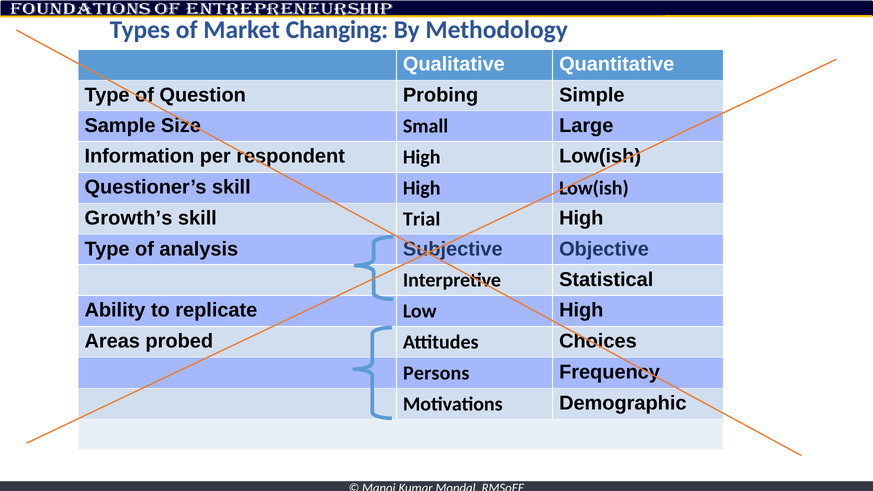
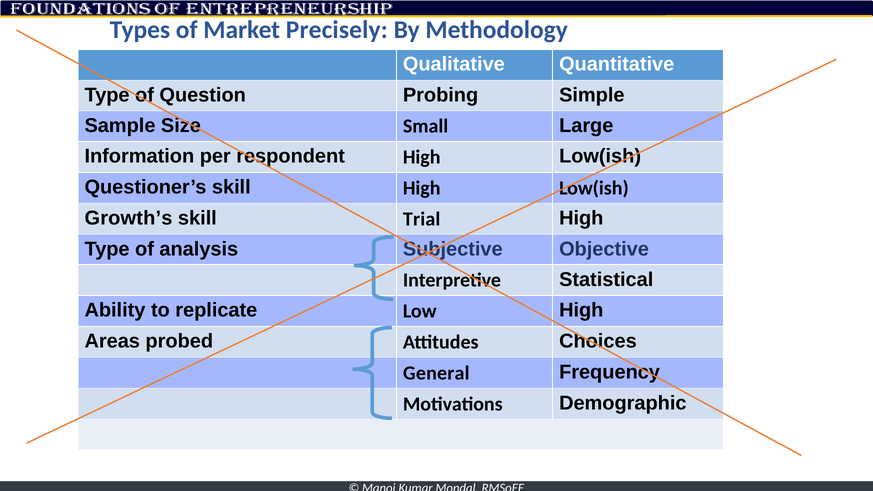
Changing: Changing -> Precisely
Persons: Persons -> General
